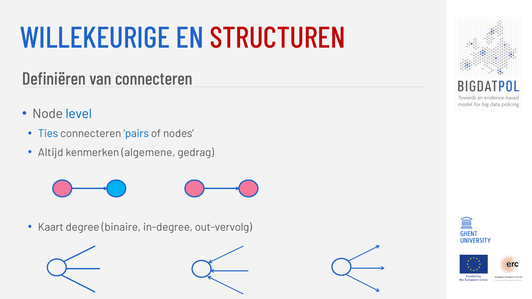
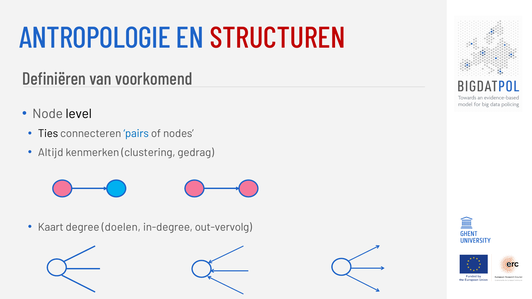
WILLEKEURIGE: WILLEKEURIGE -> ANTROPOLOGIE
van connecteren: connecteren -> voorkomend
level colour: blue -> black
Ties colour: blue -> black
algemene: algemene -> clustering
binaire: binaire -> doelen
